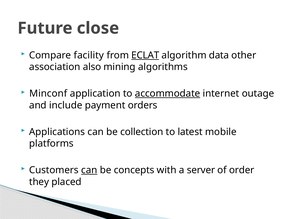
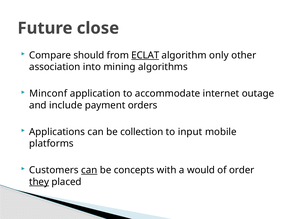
facility: facility -> should
data: data -> only
also: also -> into
accommodate underline: present -> none
latest: latest -> input
server: server -> would
they underline: none -> present
